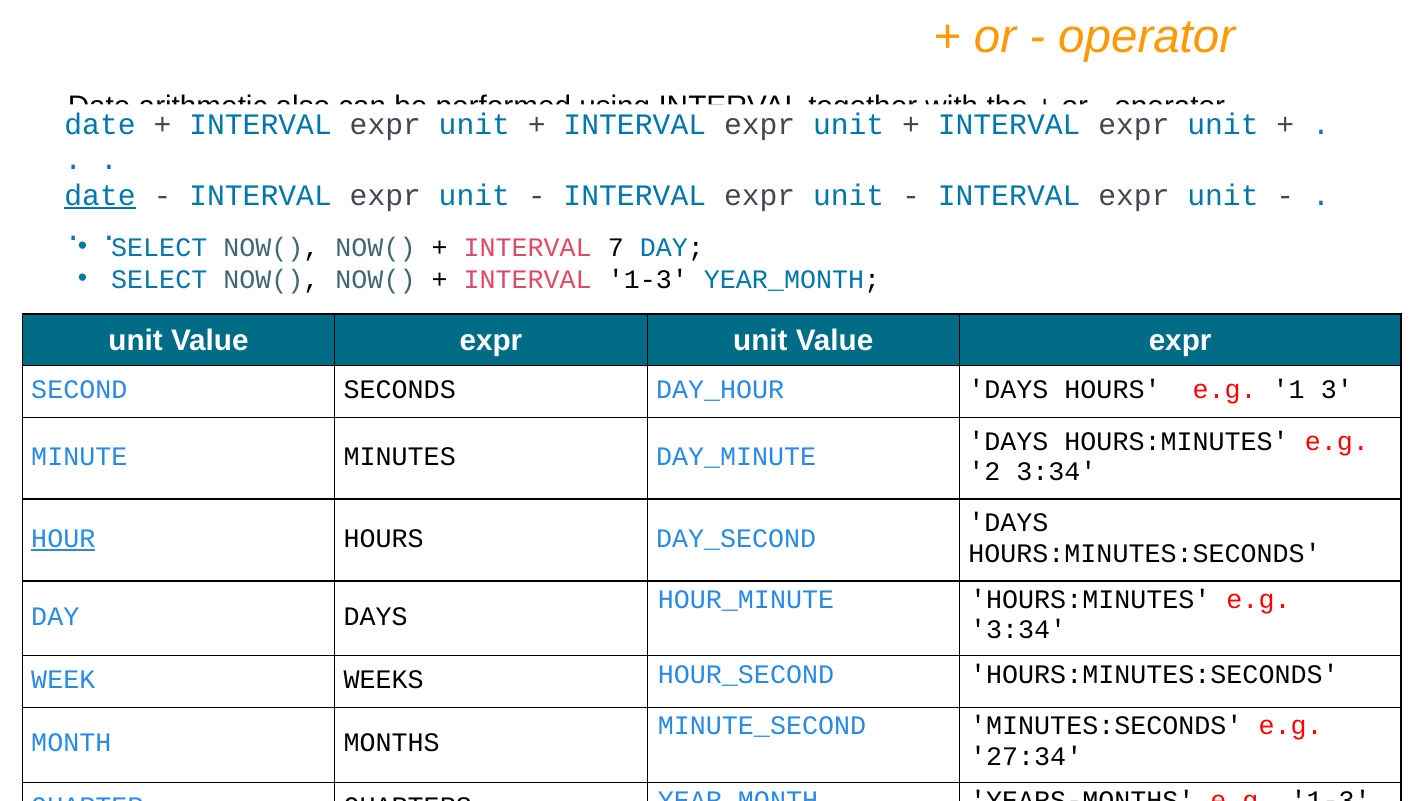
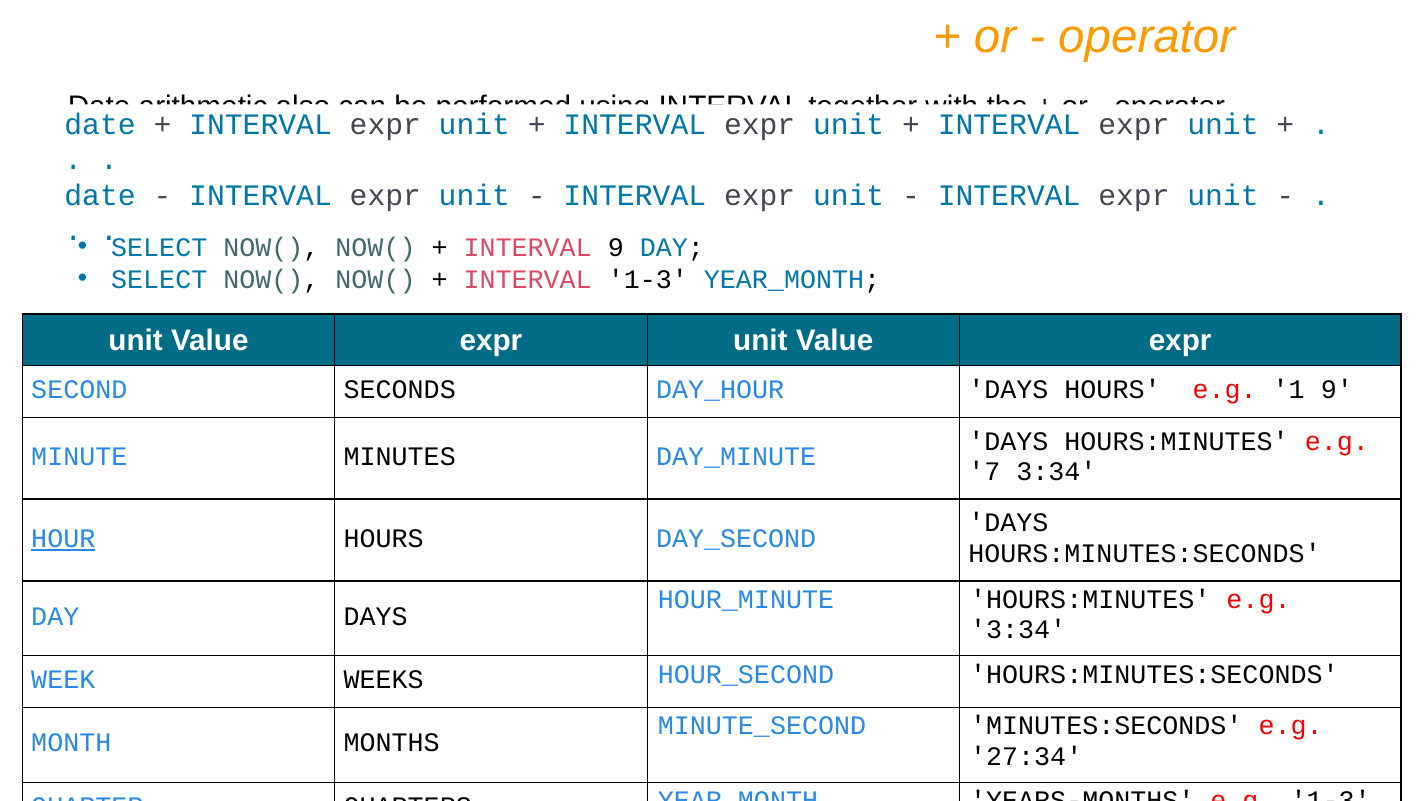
date at (100, 196) underline: present -> none
INTERVAL 7: 7 -> 9
1 3: 3 -> 9
2: 2 -> 7
